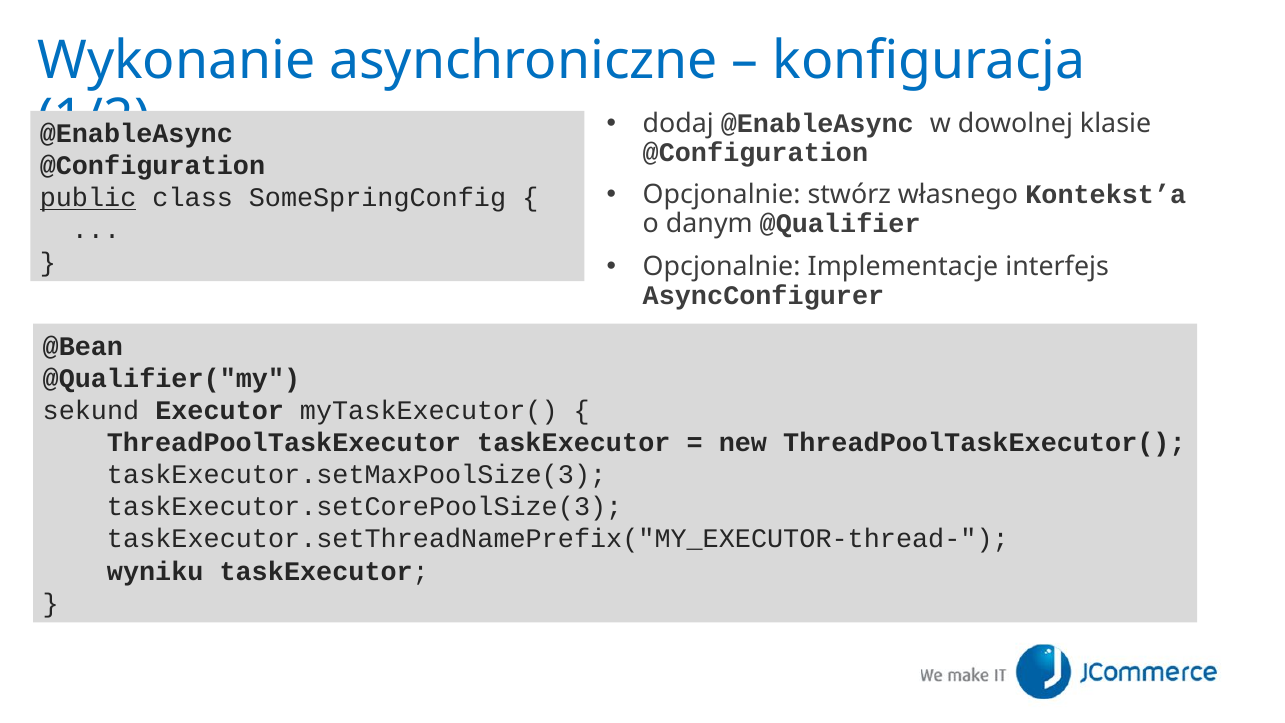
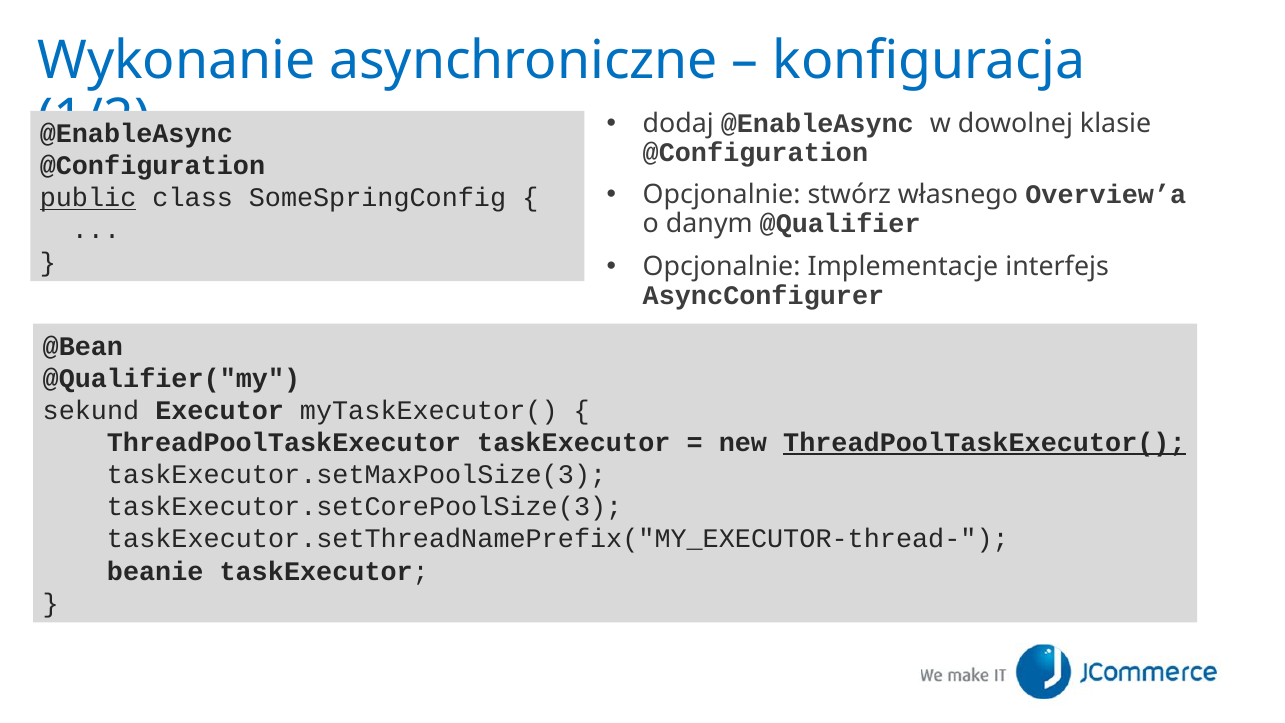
Kontekst’a: Kontekst’a -> Overview’a
ThreadPoolTaskExecutor( underline: none -> present
wyniku: wyniku -> beanie
